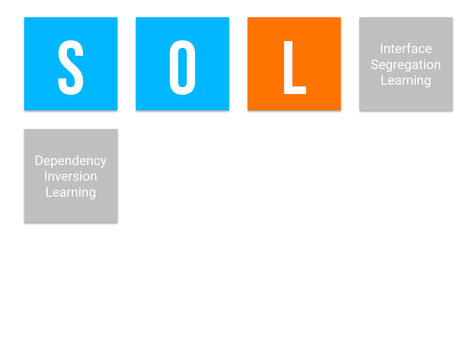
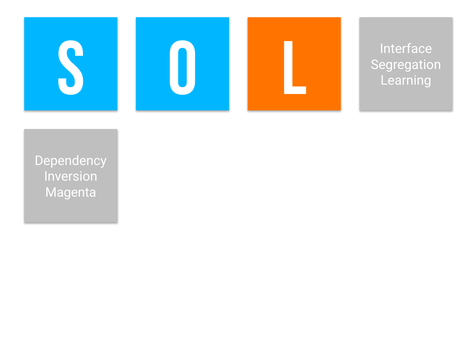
Learning at (71, 192): Learning -> Magenta
